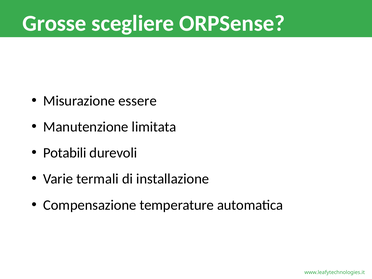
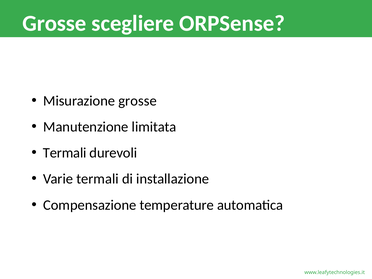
Misurazione essere: essere -> grosse
Potabili at (65, 153): Potabili -> Termali
